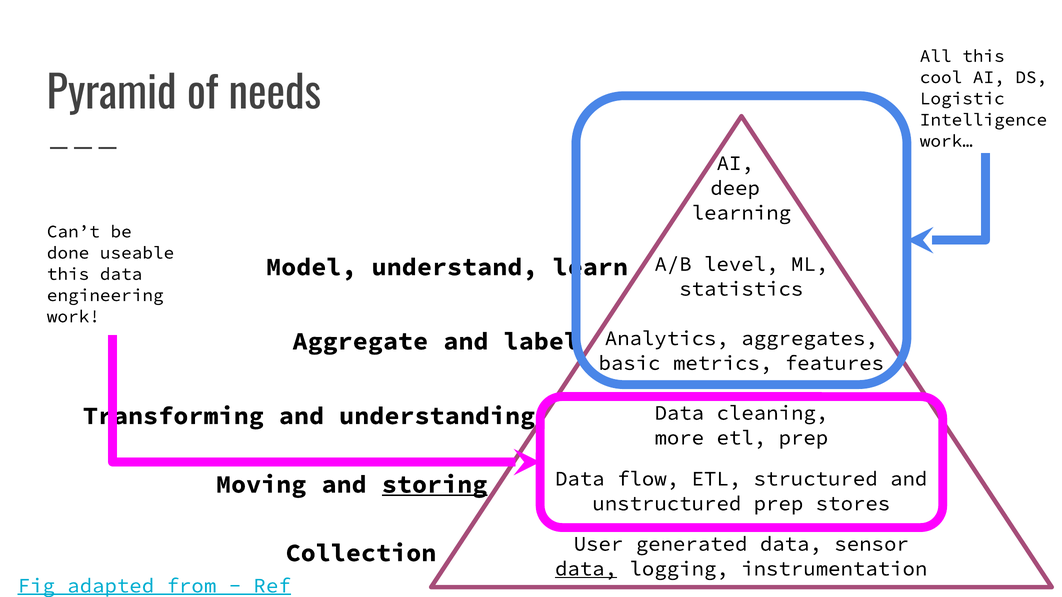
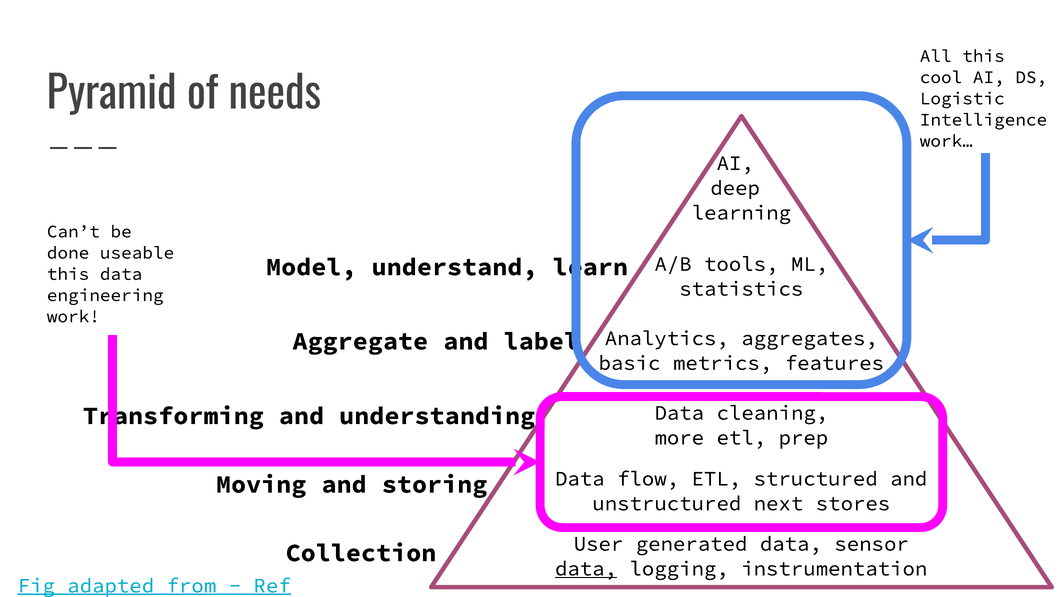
level: level -> tools
storing underline: present -> none
unstructured prep: prep -> next
